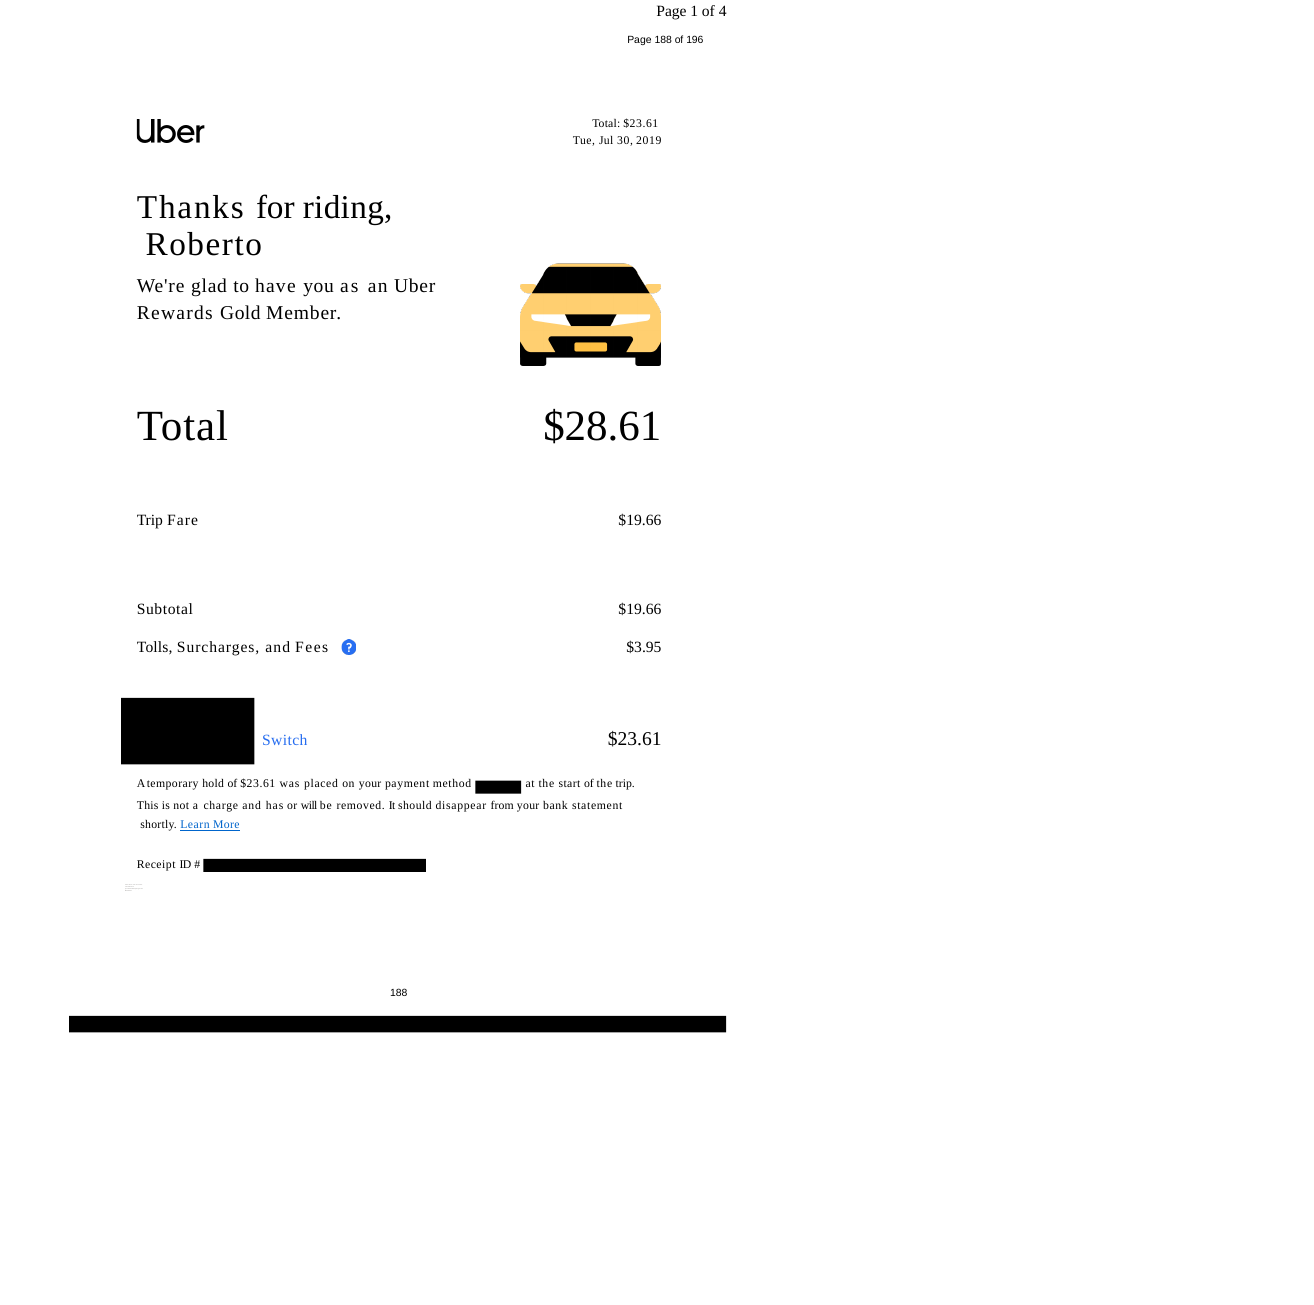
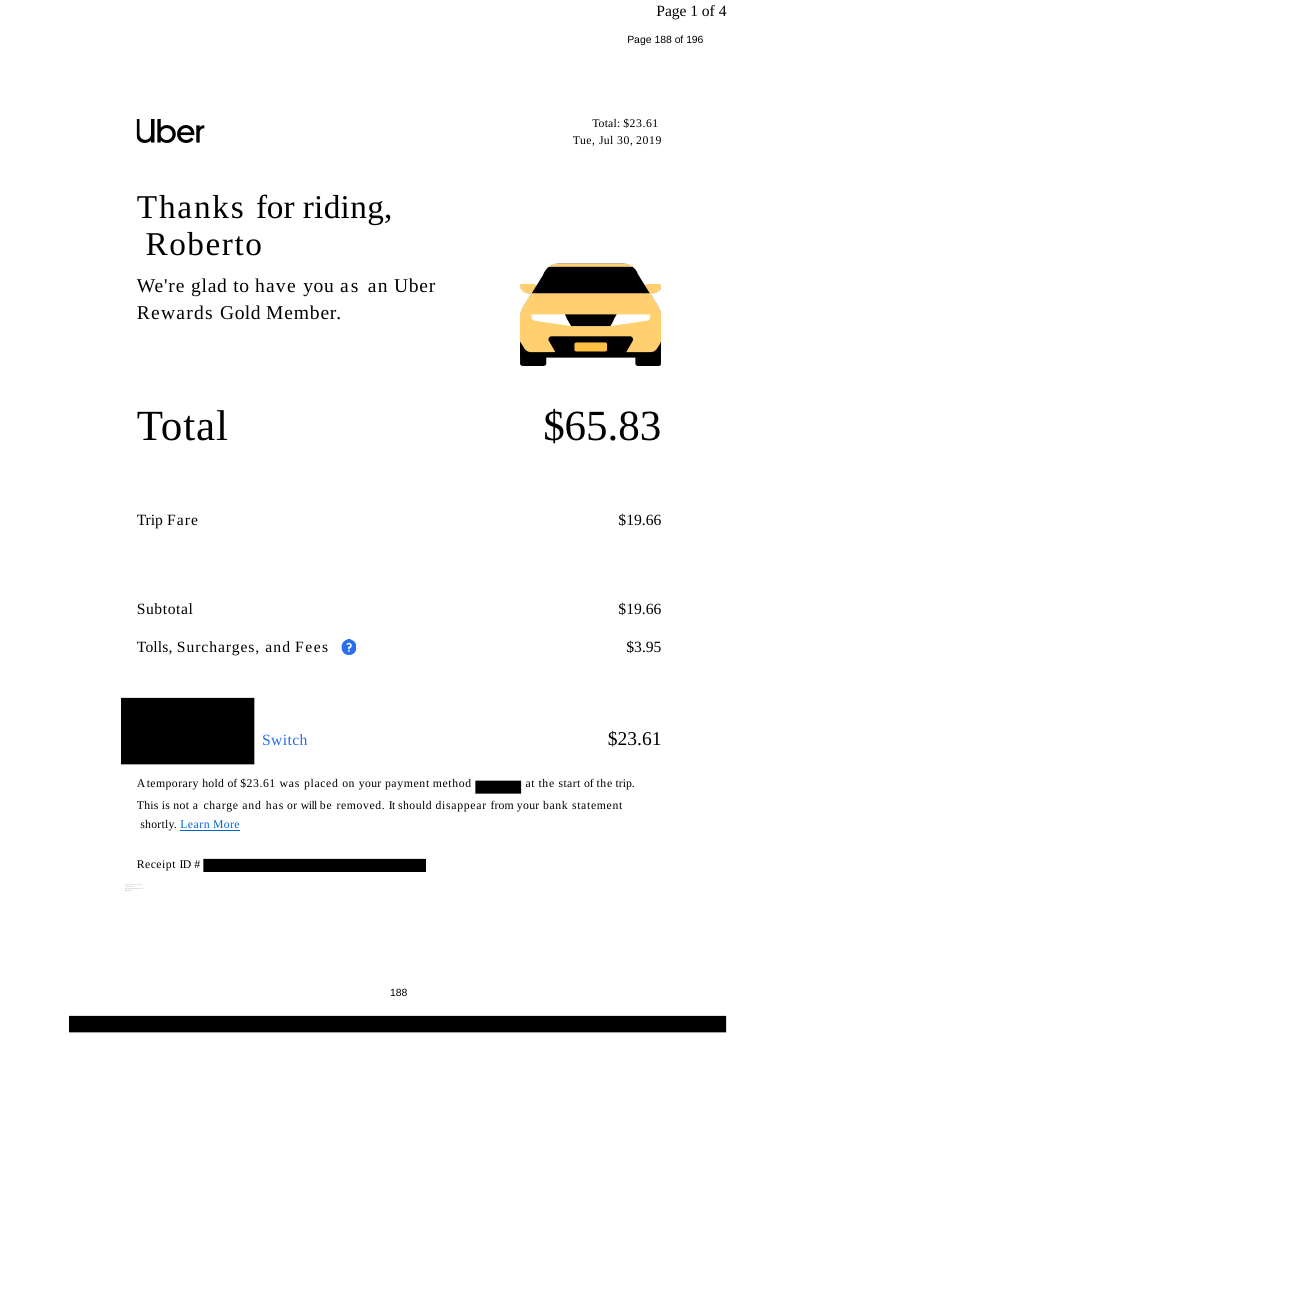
$28.61: $28.61 -> $65.83
